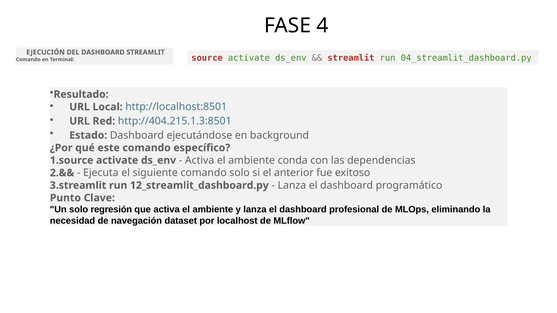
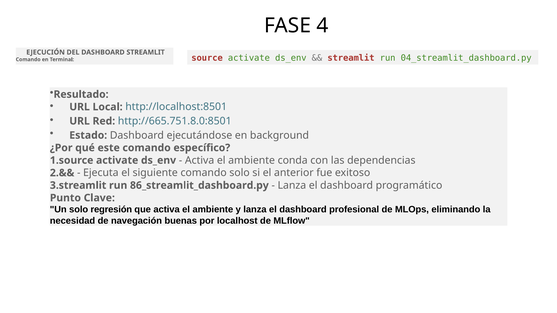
http://404.215.1.3:8501: http://404.215.1.3:8501 -> http://665.751.8.0:8501
12_streamlit_dashboard.py: 12_streamlit_dashboard.py -> 86_streamlit_dashboard.py
dataset: dataset -> buenas
